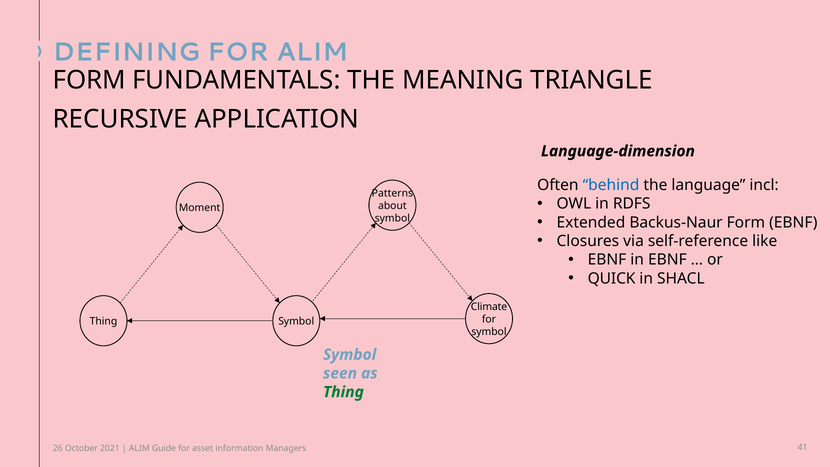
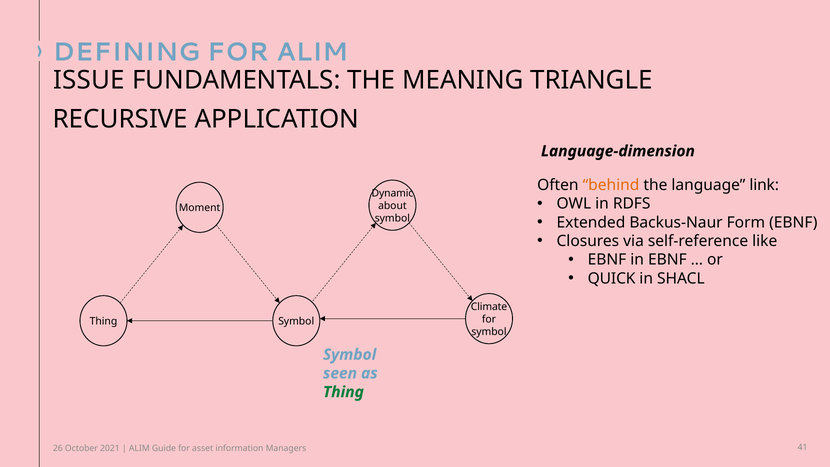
FORM at (89, 80): FORM -> ISSUE
behind colour: blue -> orange
incl: incl -> link
Patterns: Patterns -> Dynamic
